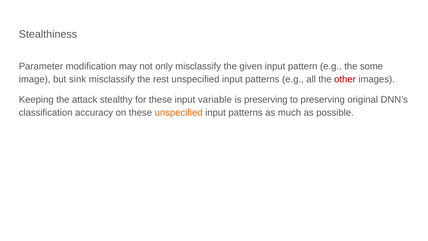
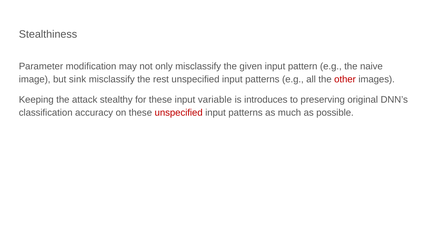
some: some -> naive
is preserving: preserving -> introduces
unspecified at (179, 113) colour: orange -> red
